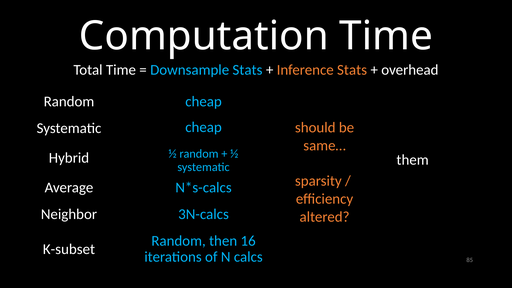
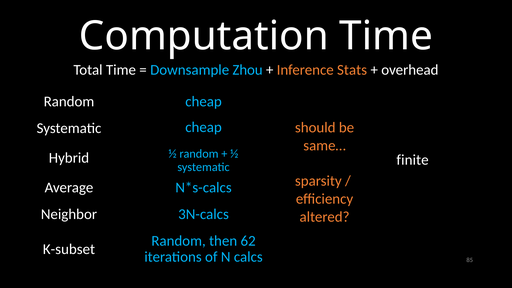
Downsample Stats: Stats -> Zhou
them: them -> finite
16: 16 -> 62
